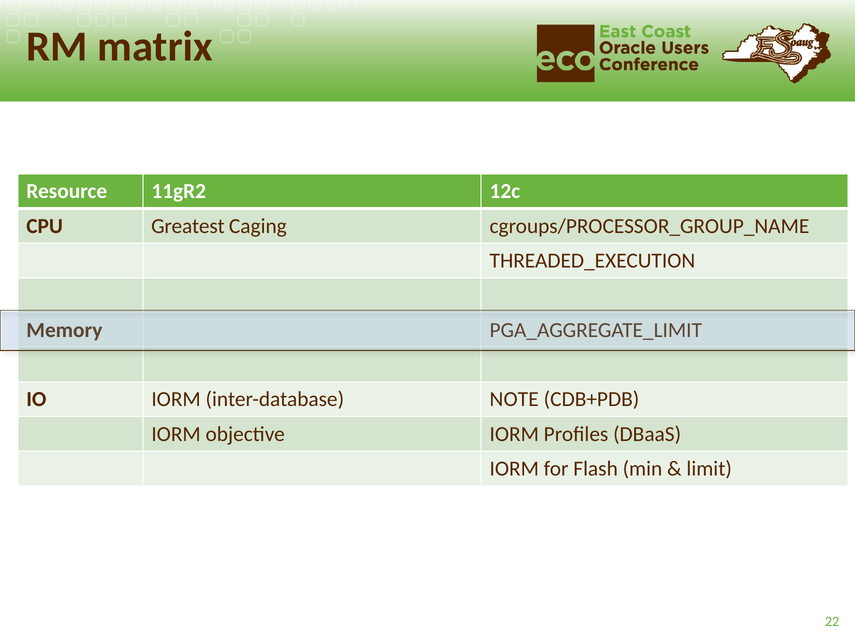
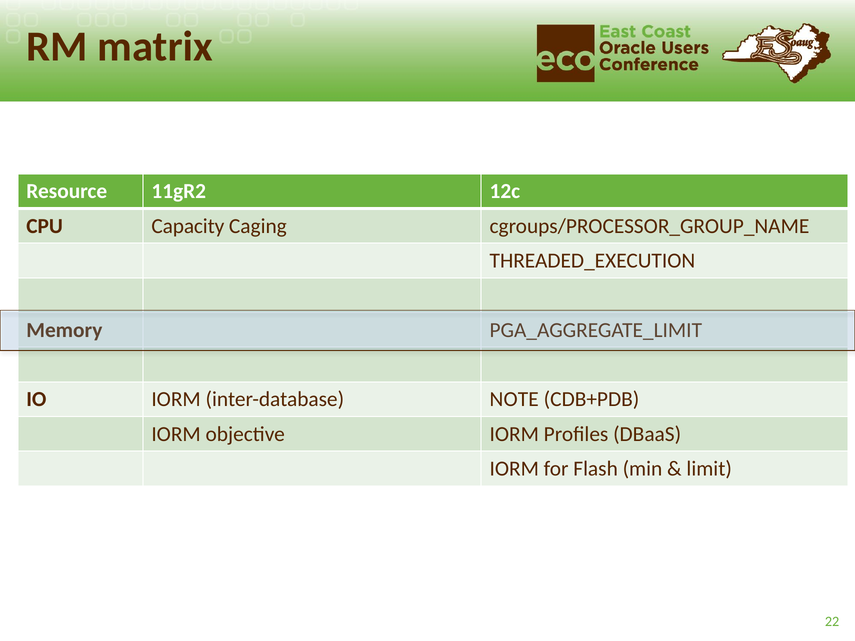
Greatest: Greatest -> Capacity
